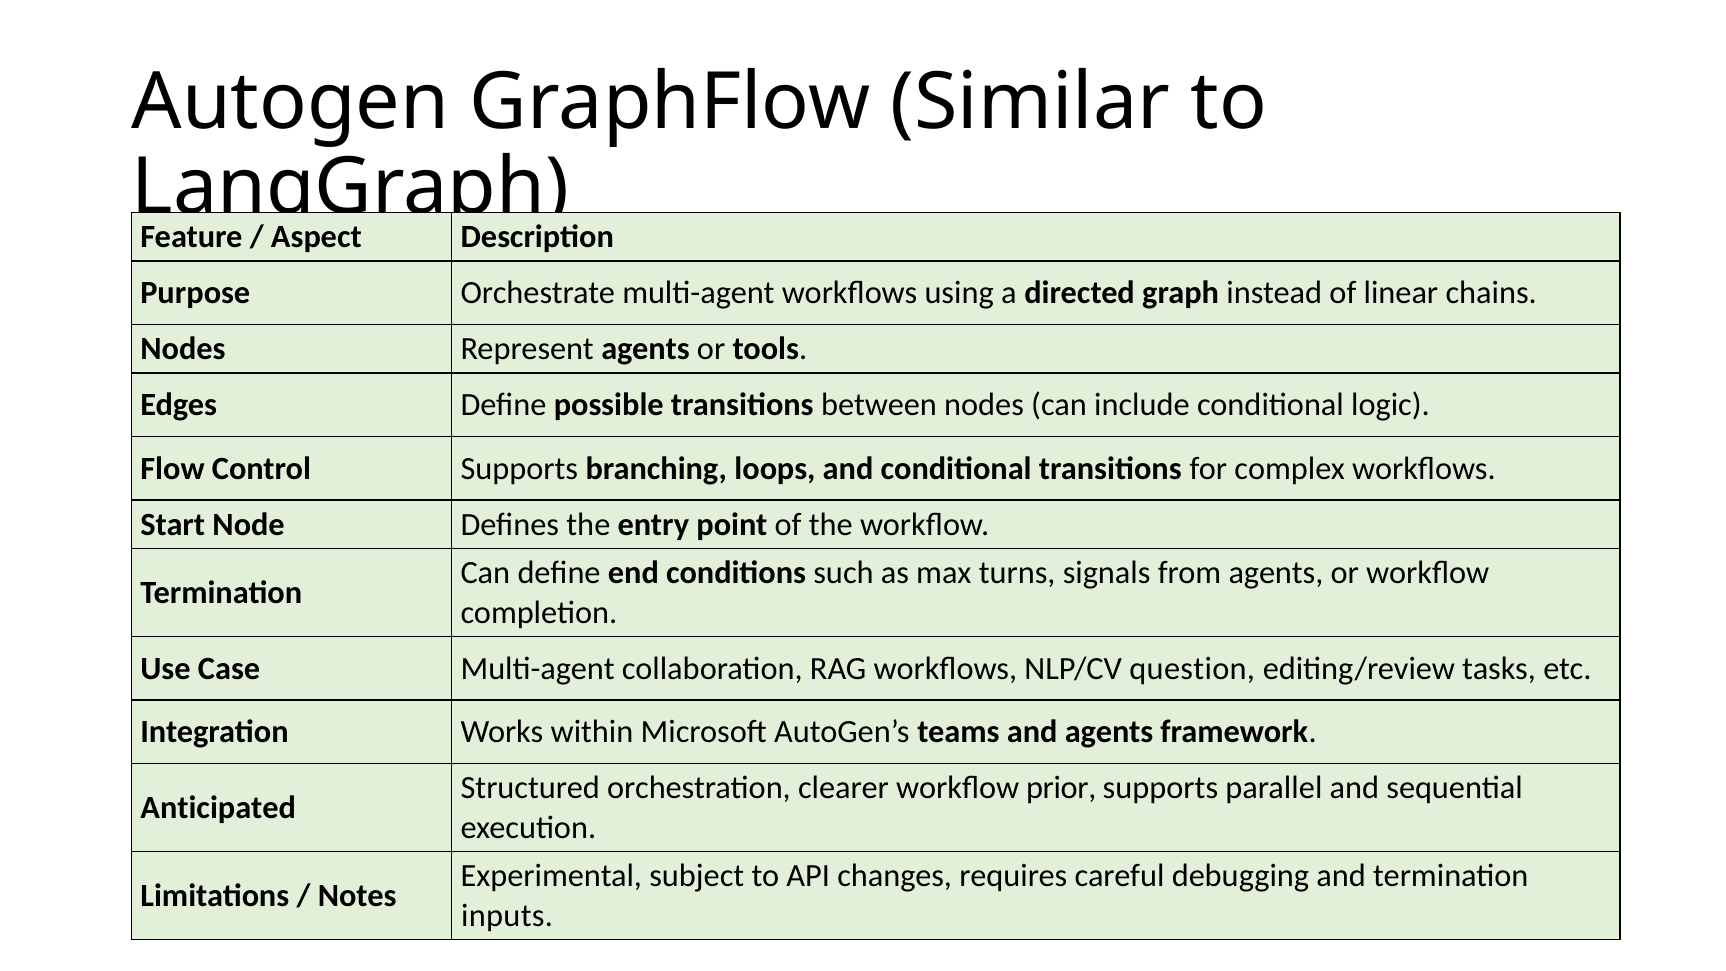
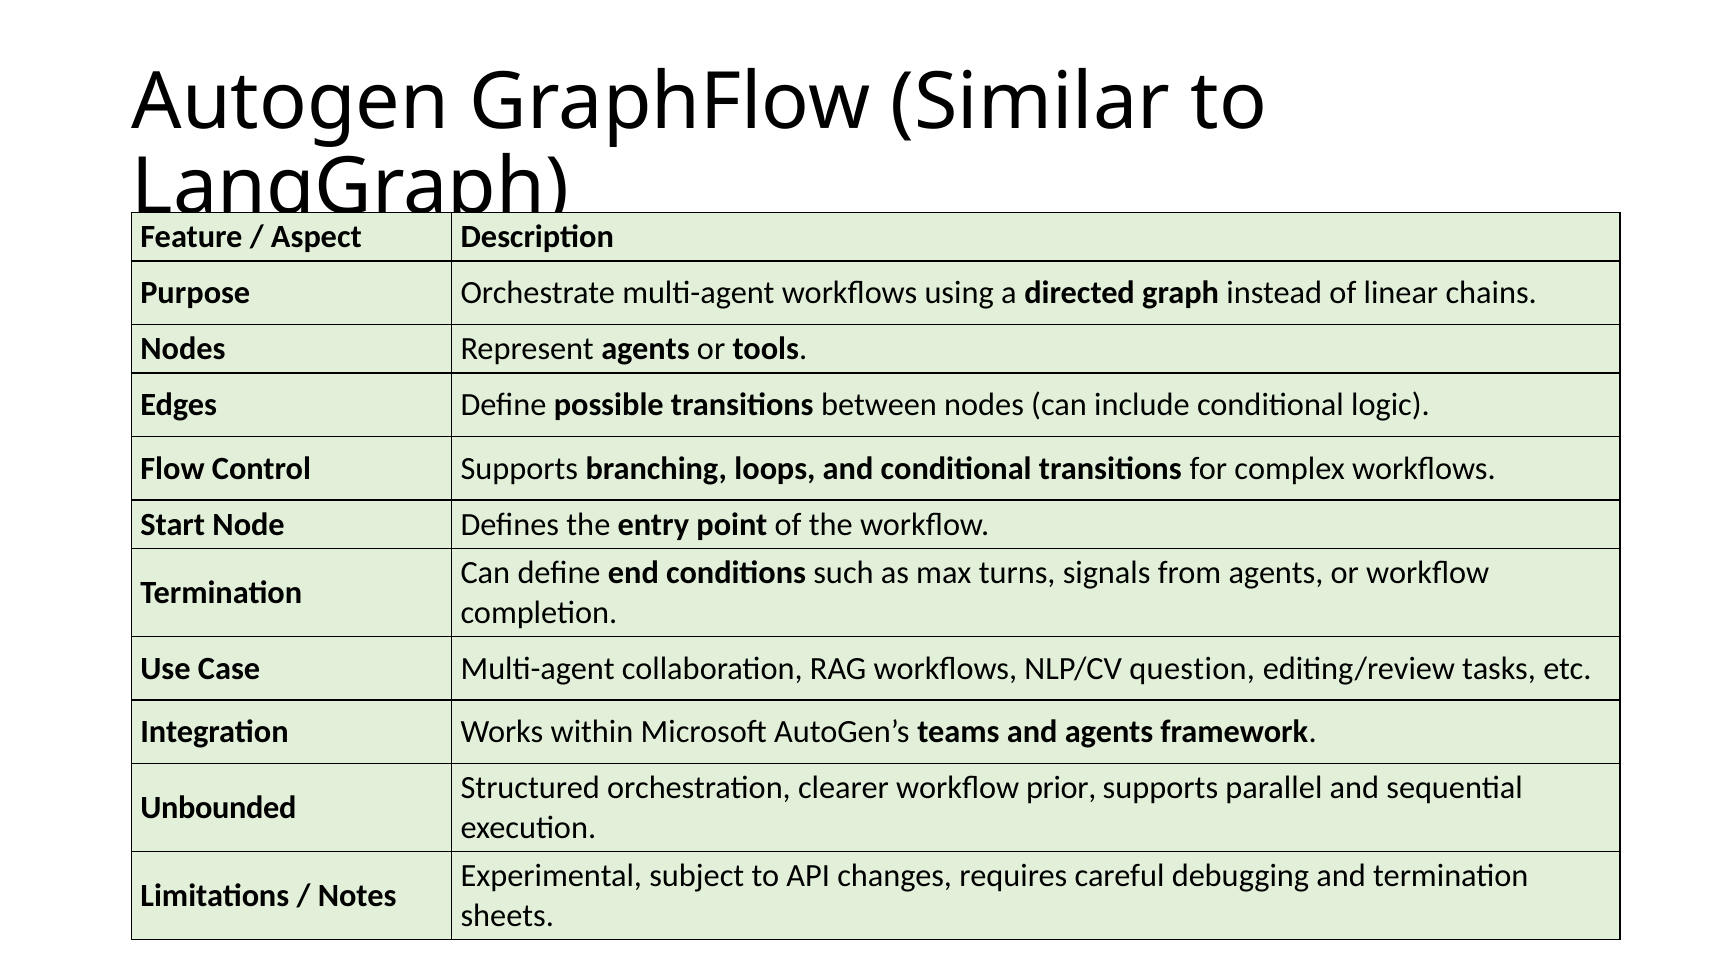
Anticipated: Anticipated -> Unbounded
inputs: inputs -> sheets
